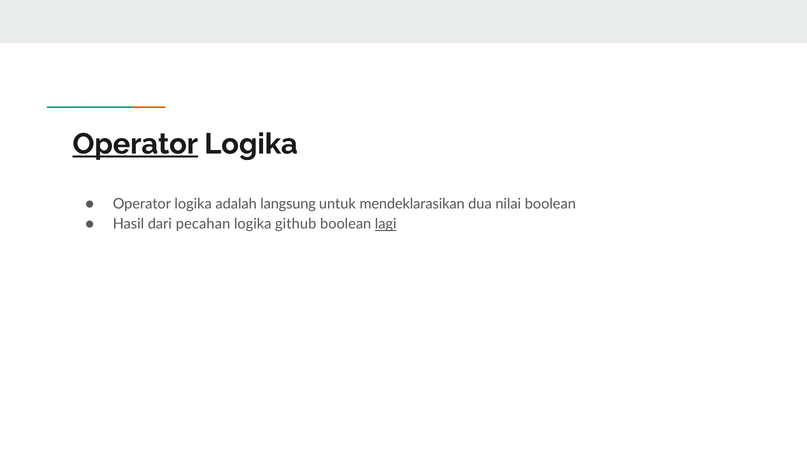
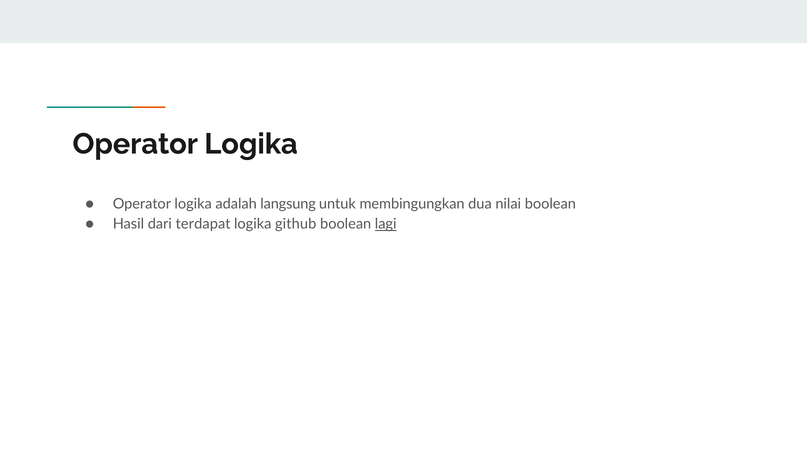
Operator at (135, 144) underline: present -> none
mendeklarasikan: mendeklarasikan -> membingungkan
pecahan: pecahan -> terdapat
